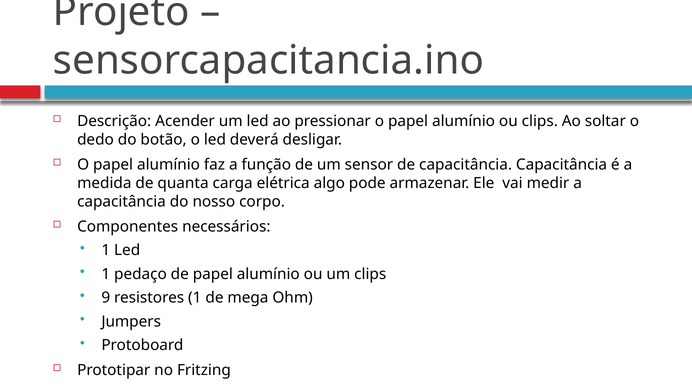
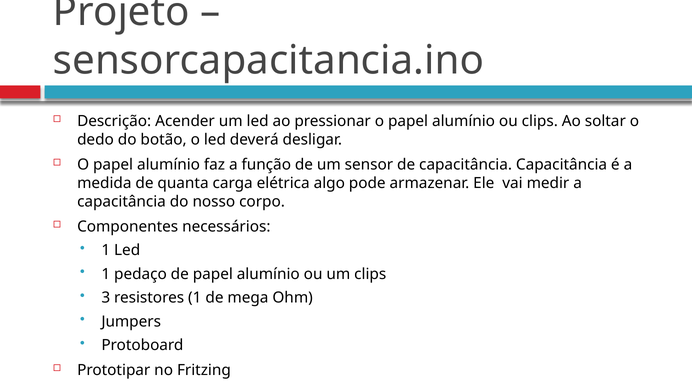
9: 9 -> 3
